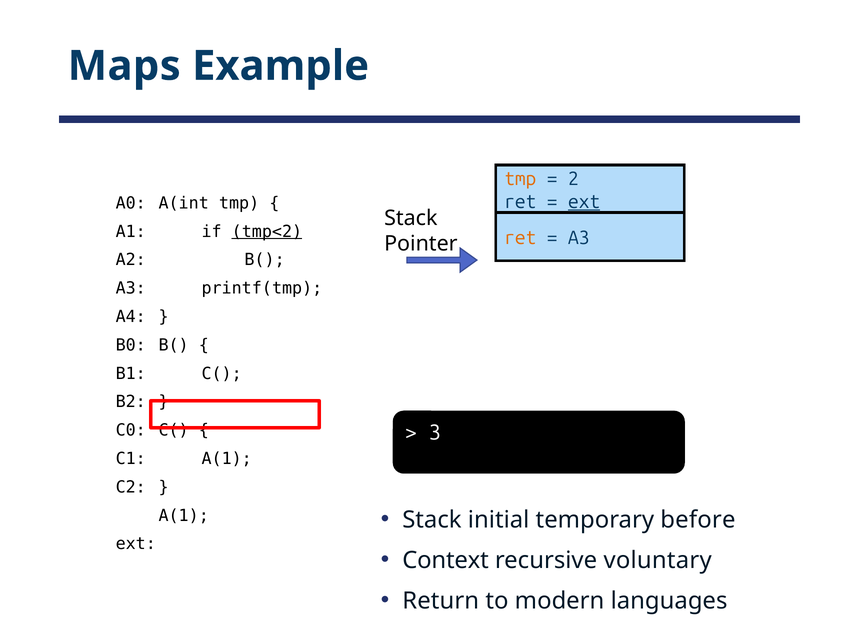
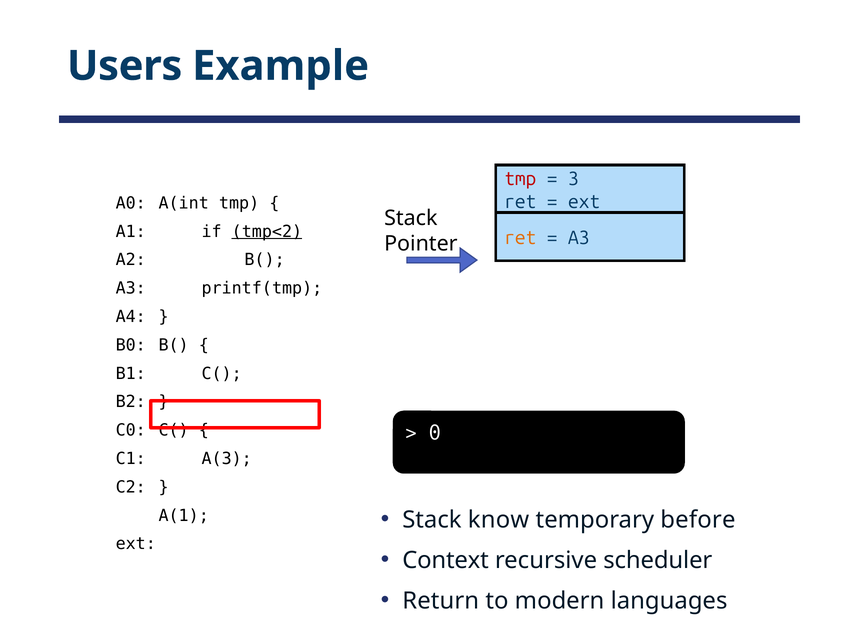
Maps: Maps -> Users
tmp at (520, 179) colour: orange -> red
2: 2 -> 3
ext at (584, 202) underline: present -> none
3: 3 -> 0
C1 A(1: A(1 -> A(3
initial: initial -> know
voluntary: voluntary -> scheduler
